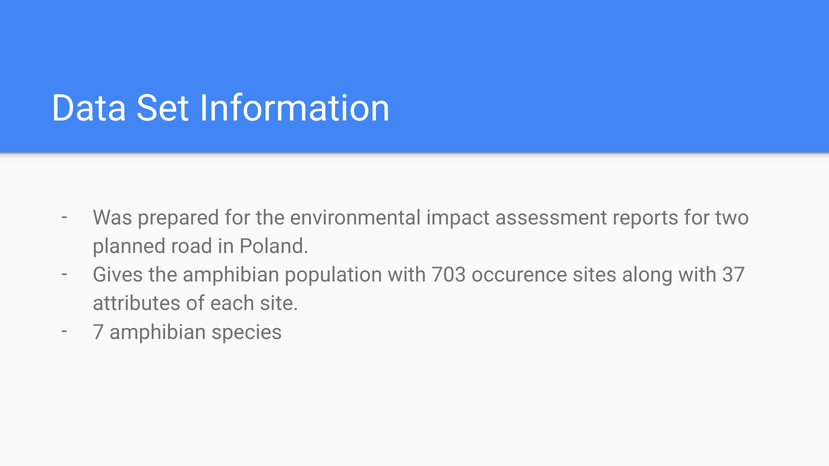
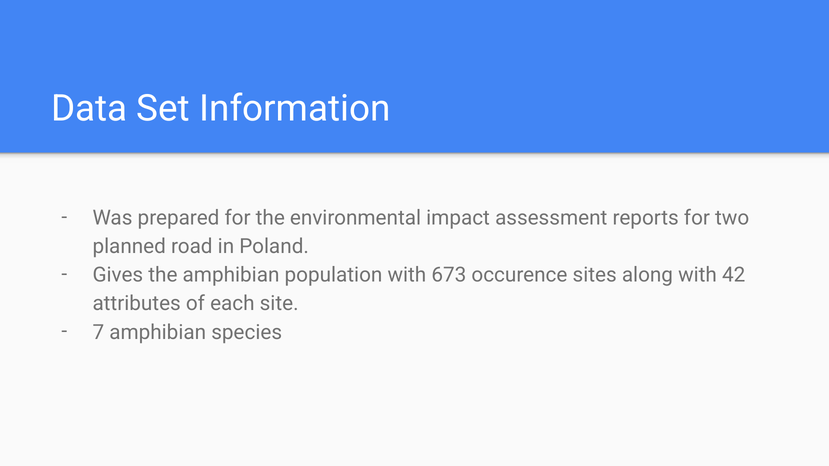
703: 703 -> 673
37: 37 -> 42
